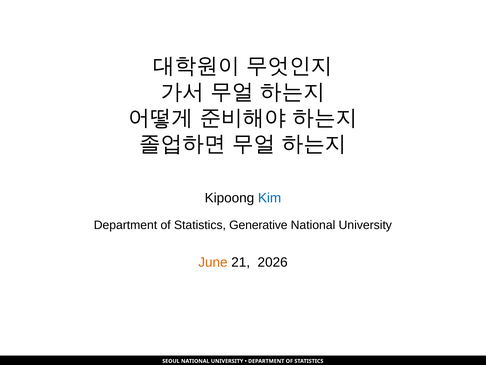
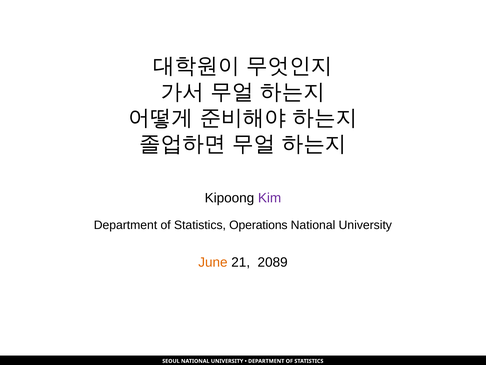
Kim colour: blue -> purple
Generative: Generative -> Operations
2026: 2026 -> 2089
